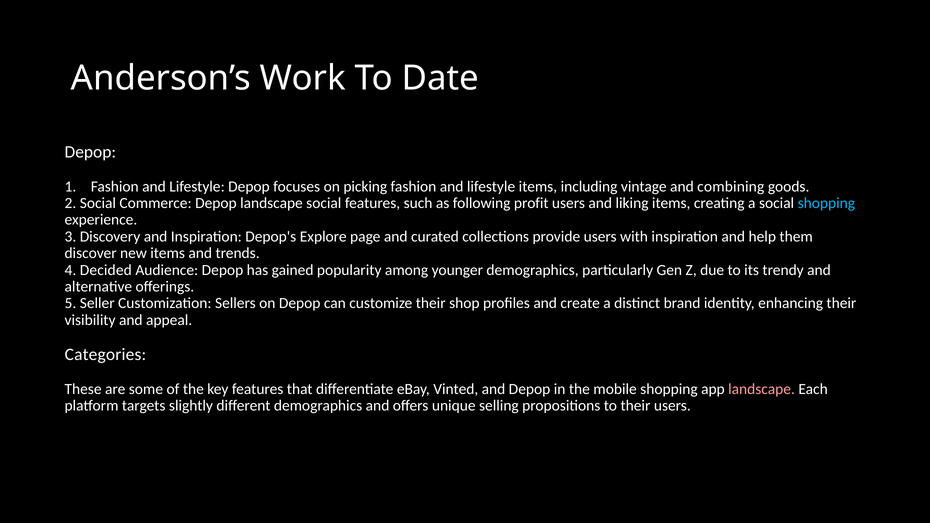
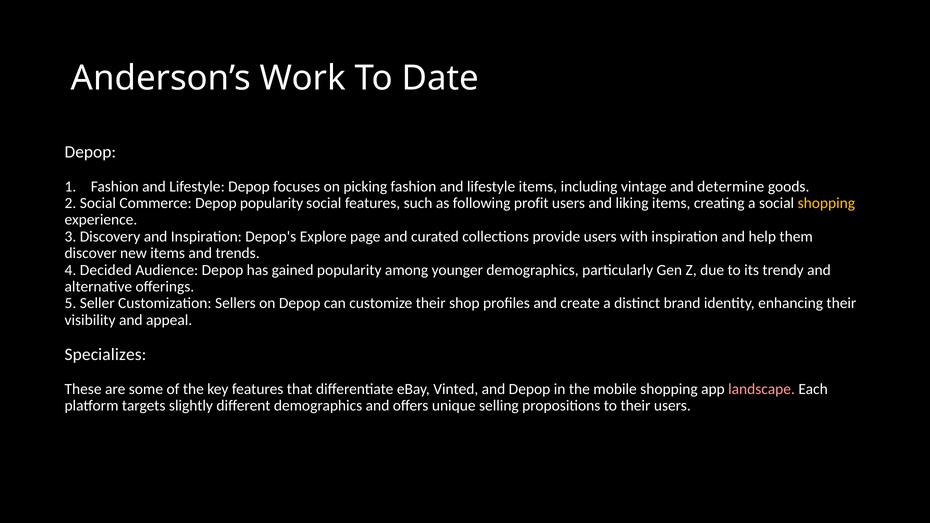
combining: combining -> determine
Depop landscape: landscape -> popularity
shopping at (826, 203) colour: light blue -> yellow
Categories: Categories -> Specializes
